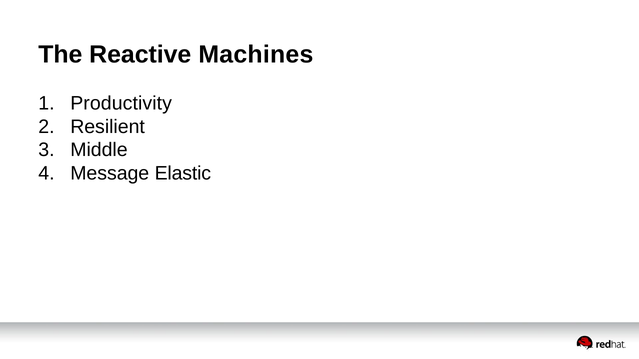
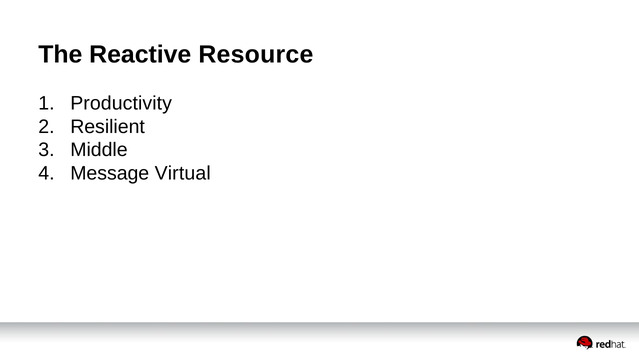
Machines: Machines -> Resource
Elastic: Elastic -> Virtual
